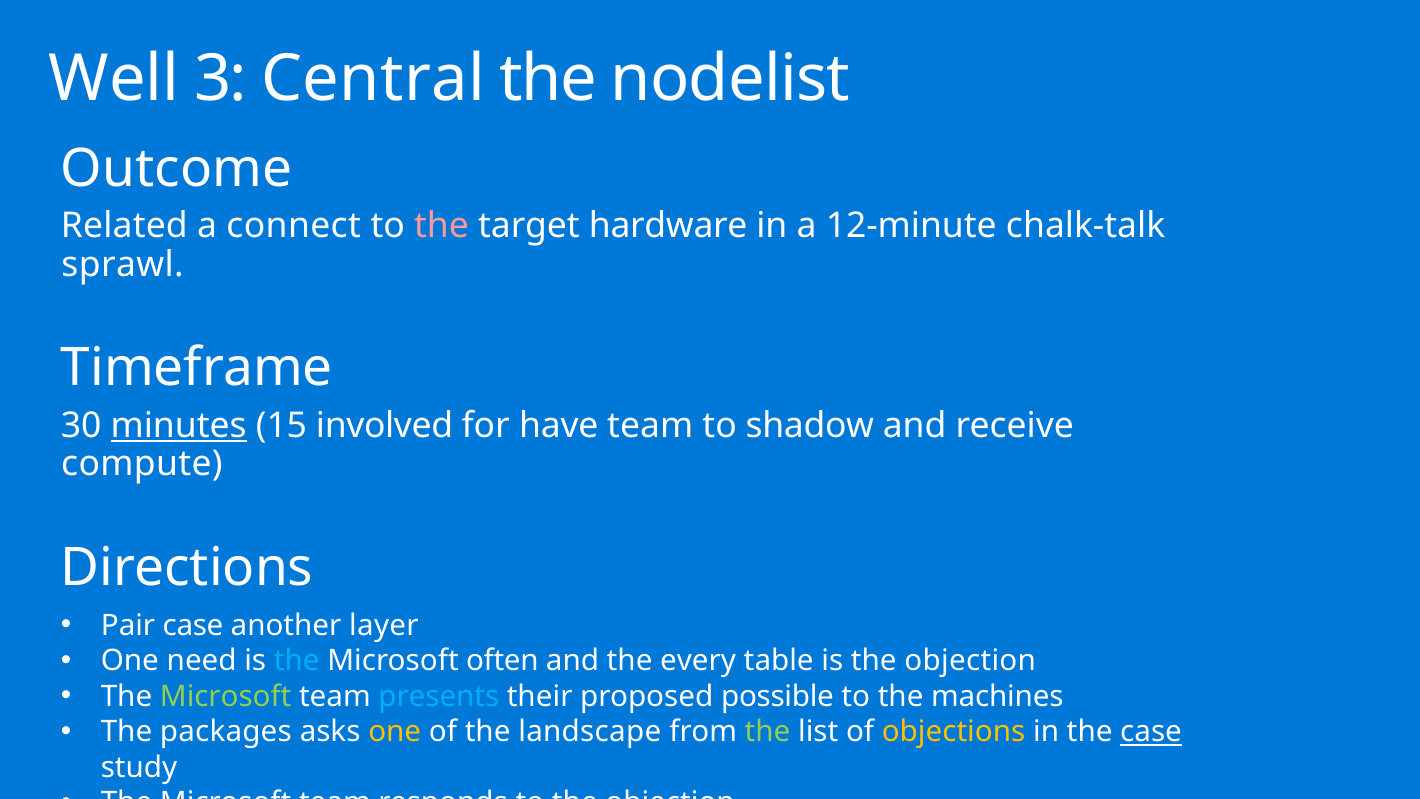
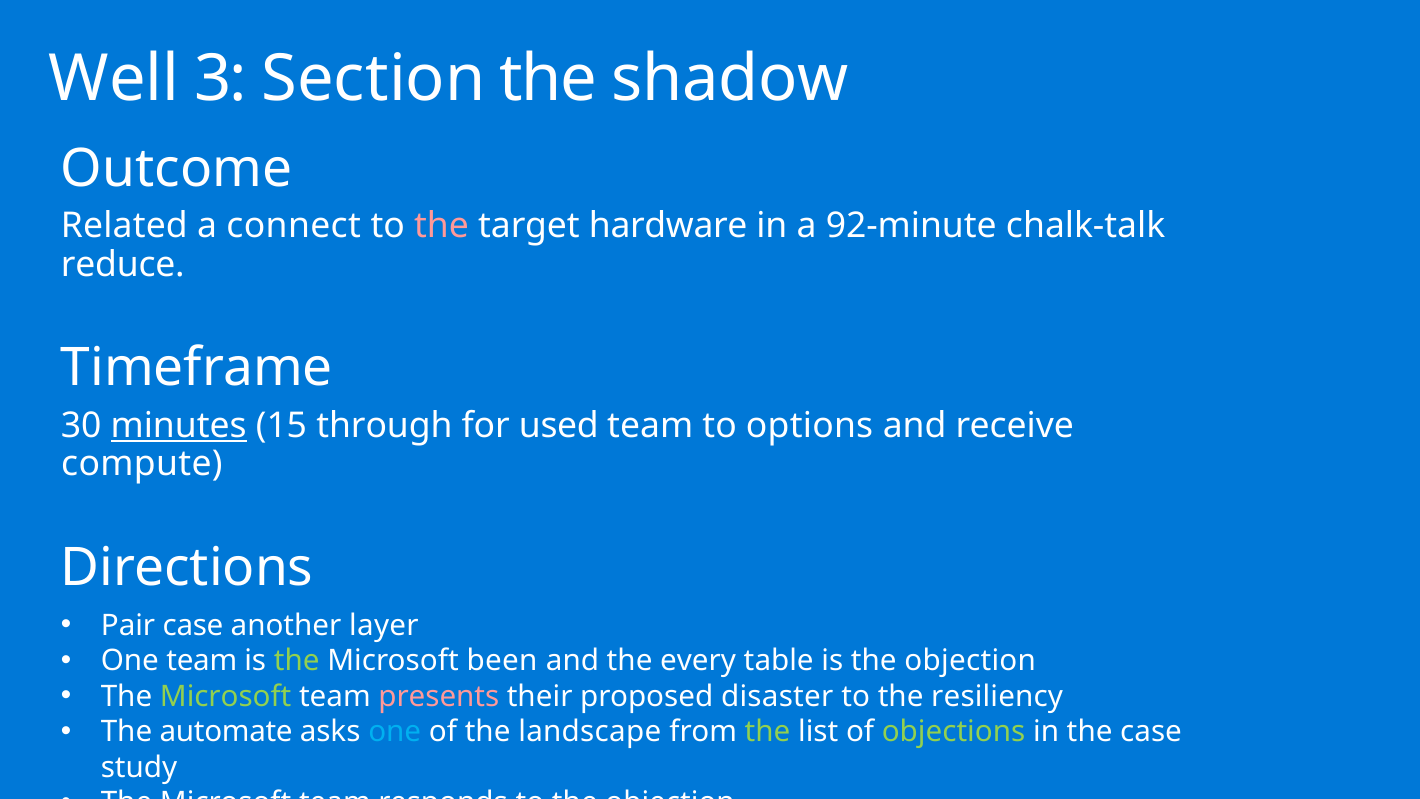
Central: Central -> Section
nodelist: nodelist -> shadow
12-minute: 12-minute -> 92-minute
sprawl: sprawl -> reduce
involved: involved -> through
have: have -> used
shadow: shadow -> options
One need: need -> team
the at (297, 661) colour: light blue -> light green
often: often -> been
presents colour: light blue -> pink
possible: possible -> disaster
machines: machines -> resiliency
packages: packages -> automate
one at (395, 732) colour: yellow -> light blue
objections colour: yellow -> light green
case at (1151, 732) underline: present -> none
